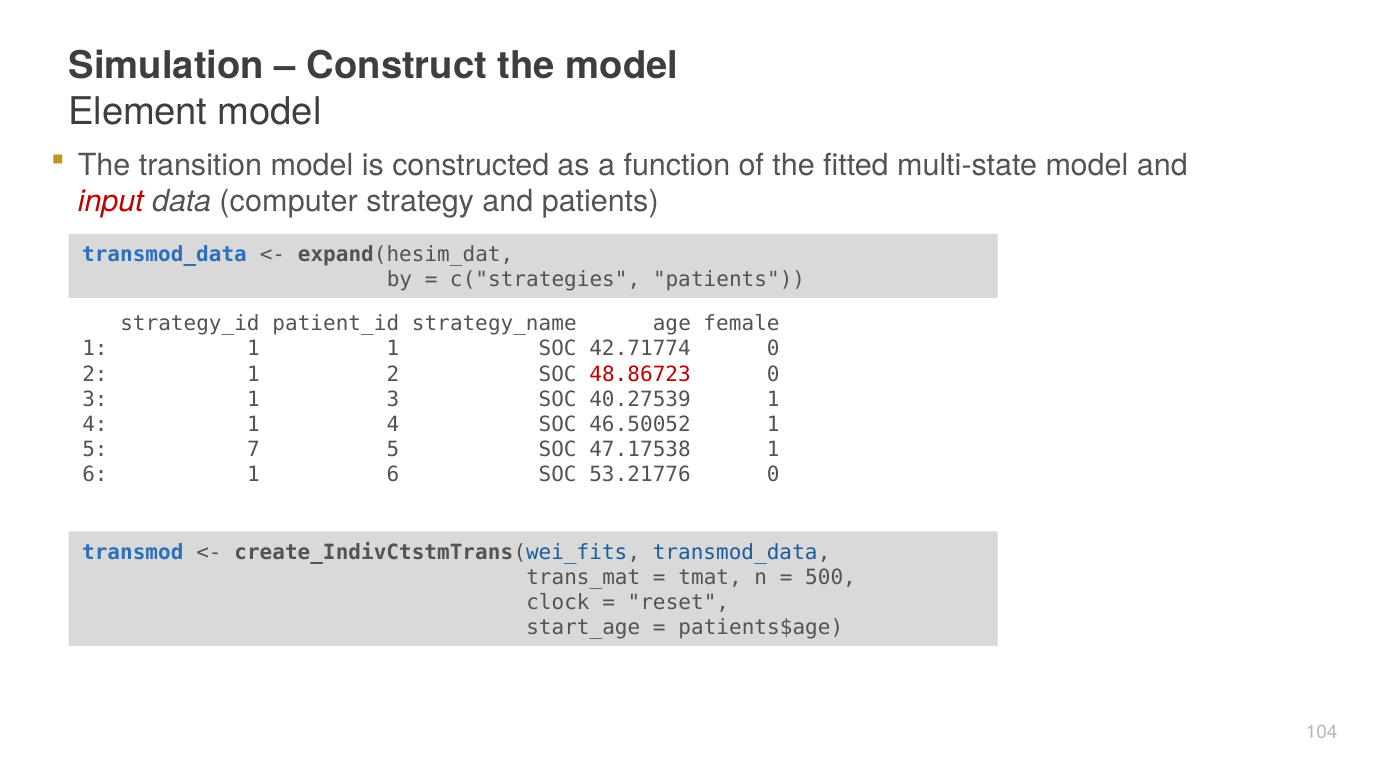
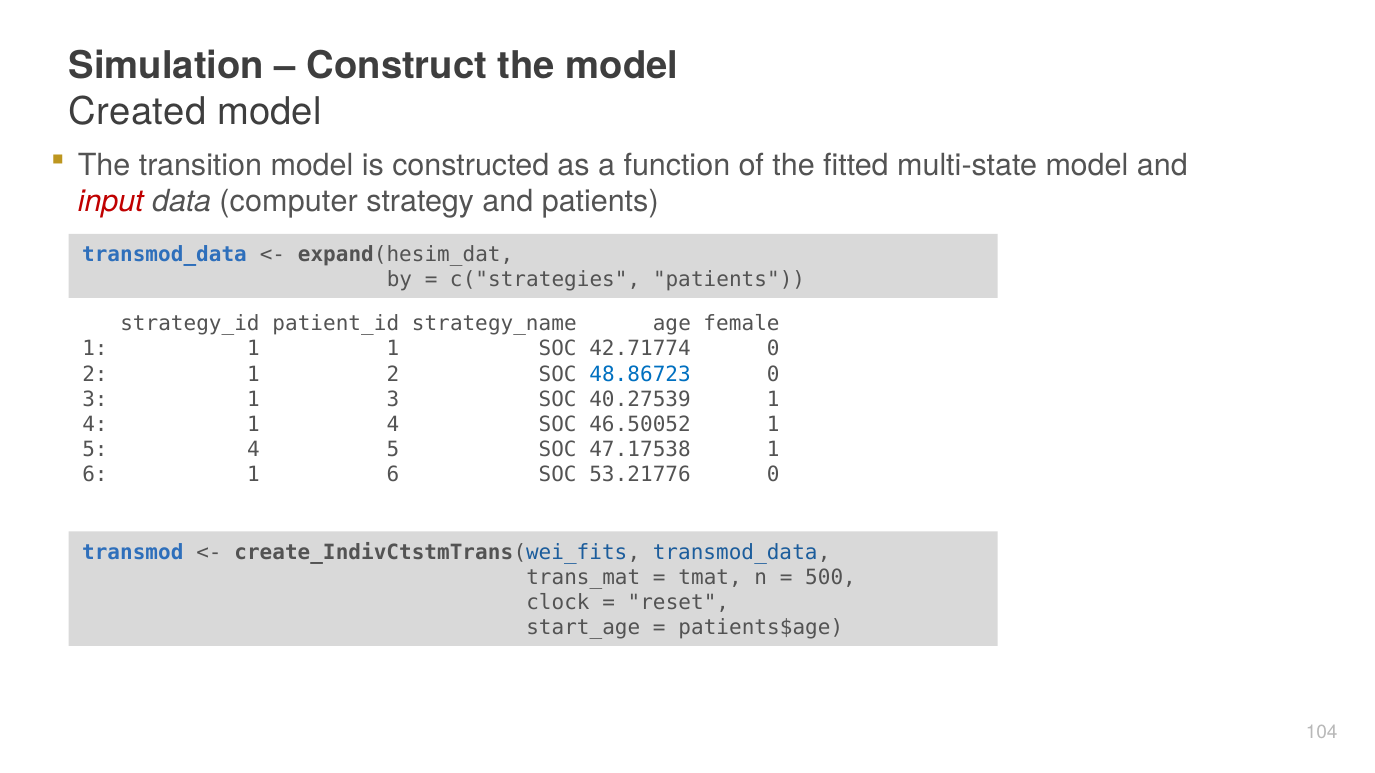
Element: Element -> Created
48.86723 colour: red -> blue
5 7: 7 -> 4
